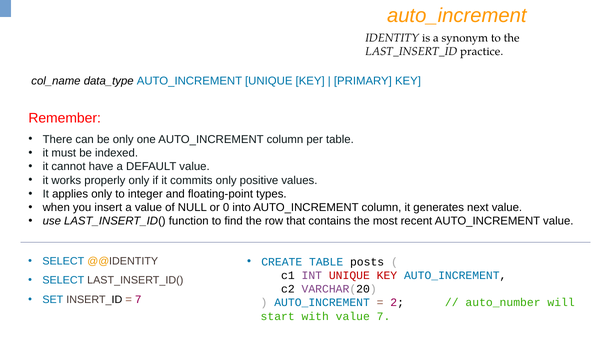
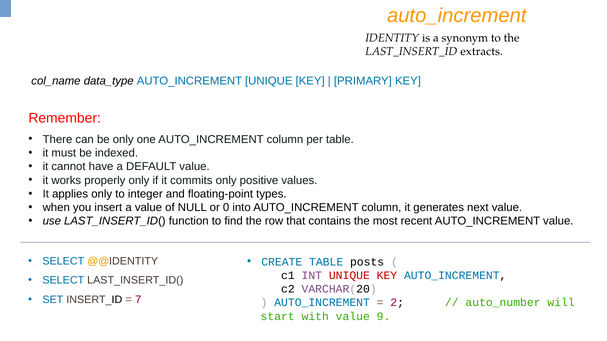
practice: practice -> extracts
value 7: 7 -> 9
